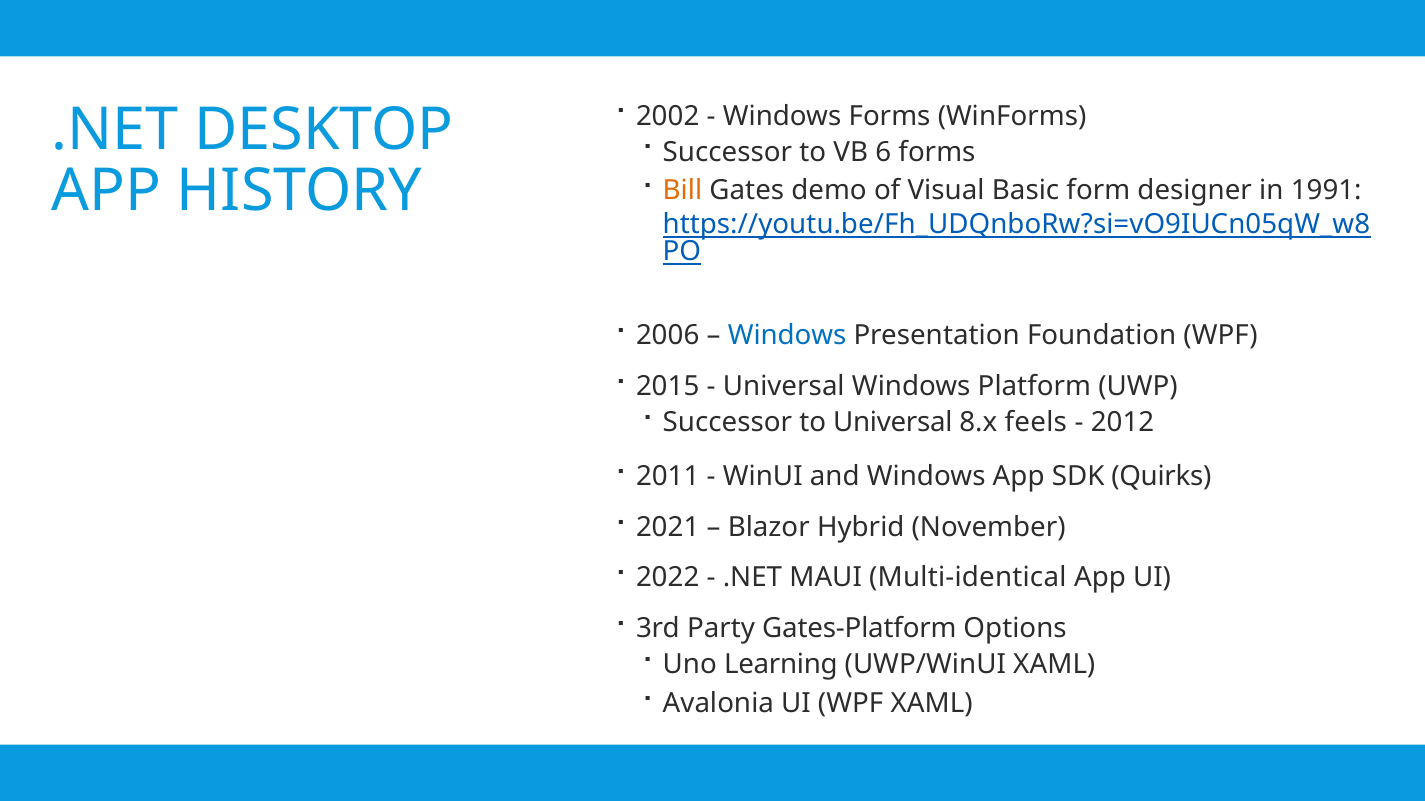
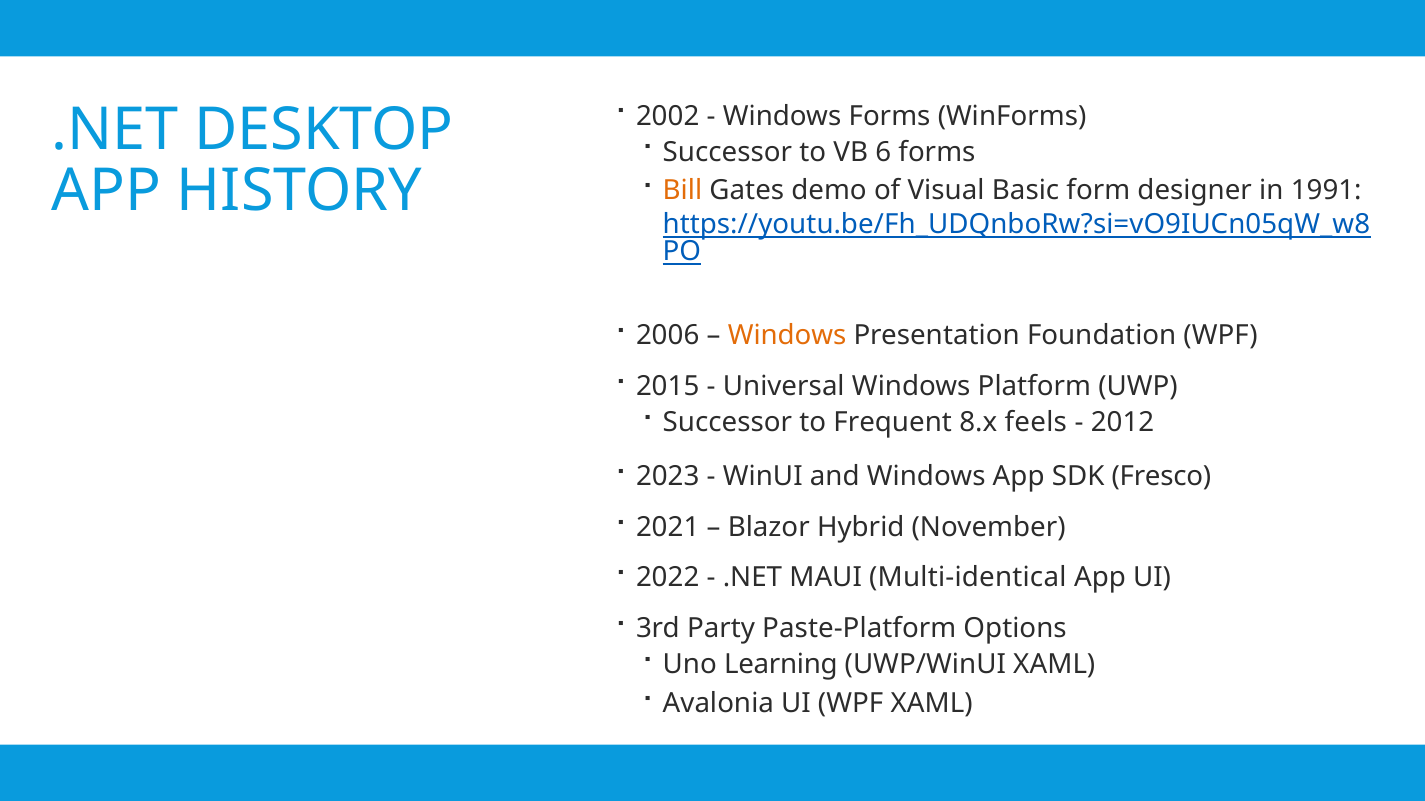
Windows at (787, 336) colour: blue -> orange
to Universal: Universal -> Frequent
2011: 2011 -> 2023
Quirks: Quirks -> Fresco
Gates-Platform: Gates-Platform -> Paste-Platform
